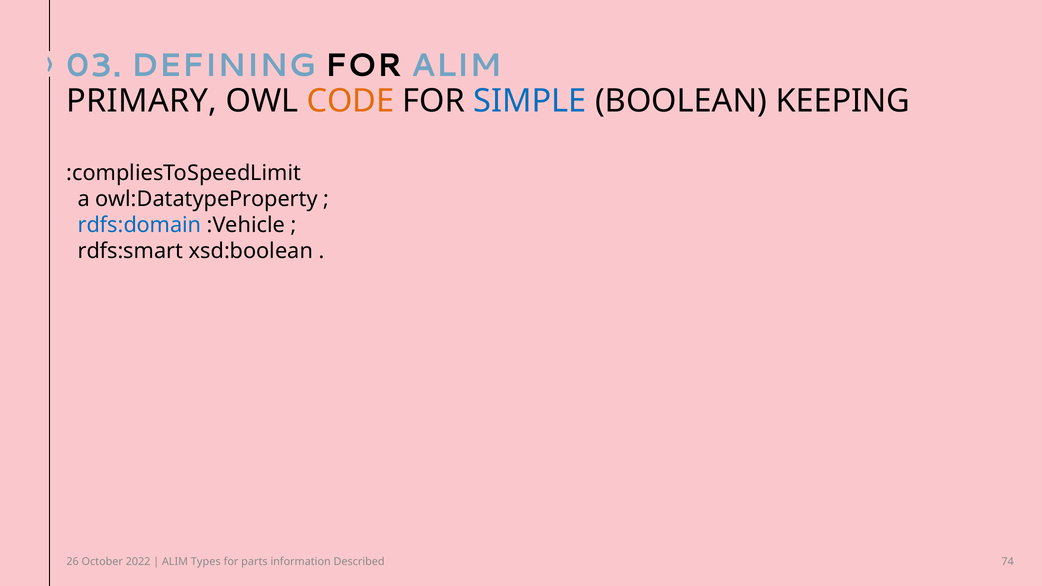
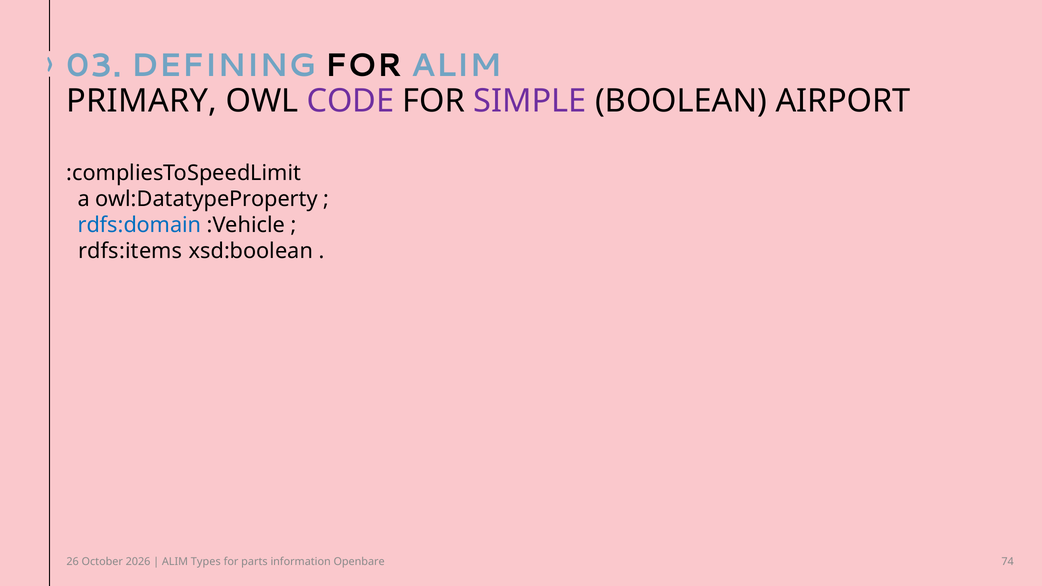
CODE colour: orange -> purple
SIMPLE colour: blue -> purple
KEEPING: KEEPING -> AIRPORT
rdfs:smart: rdfs:smart -> rdfs:items
2022: 2022 -> 2026
Described: Described -> Openbare
